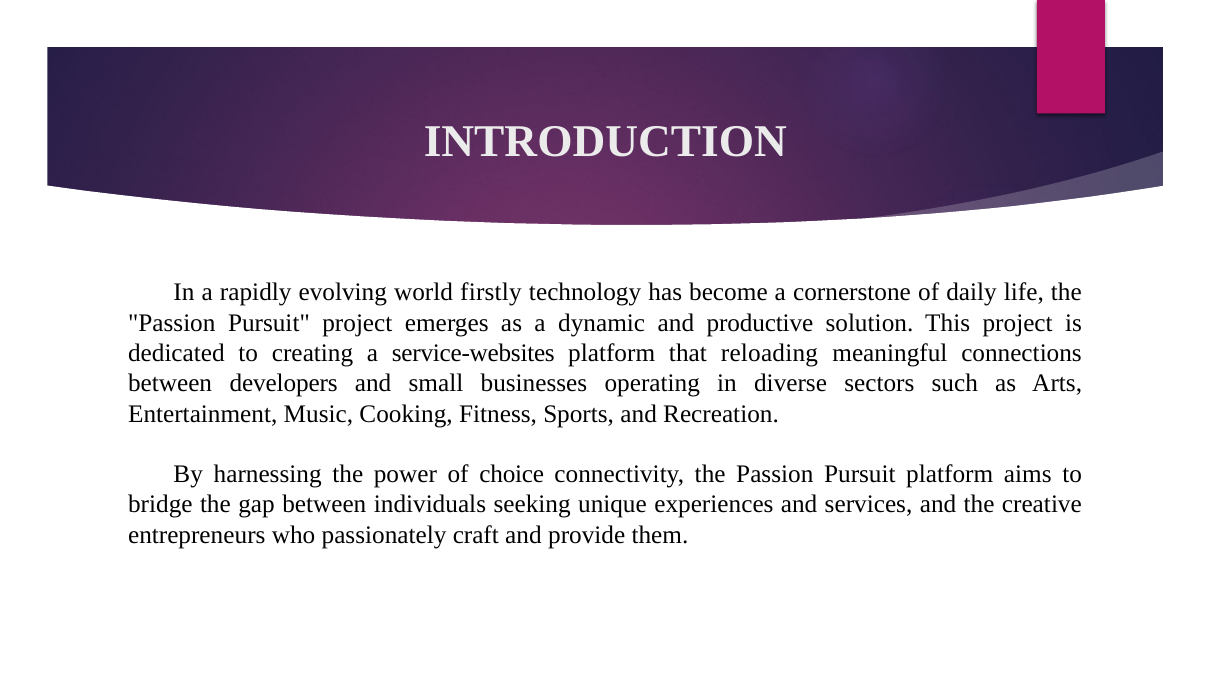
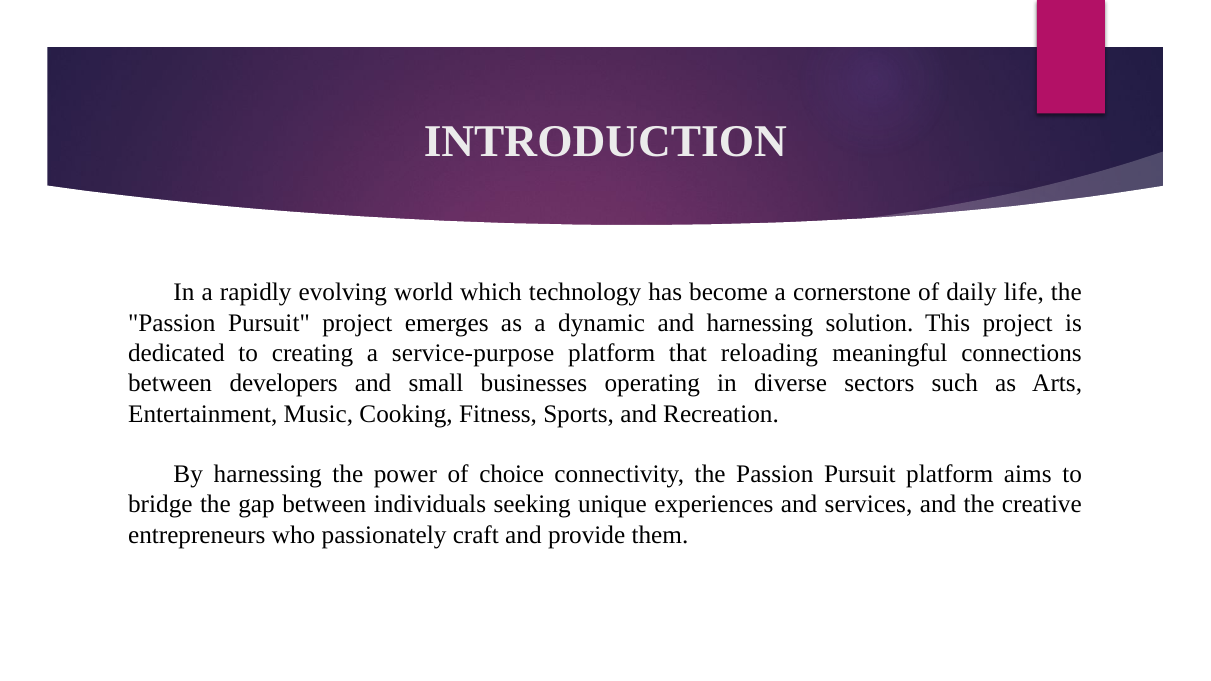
firstly: firstly -> which
and productive: productive -> harnessing
service-websites: service-websites -> service-purpose
